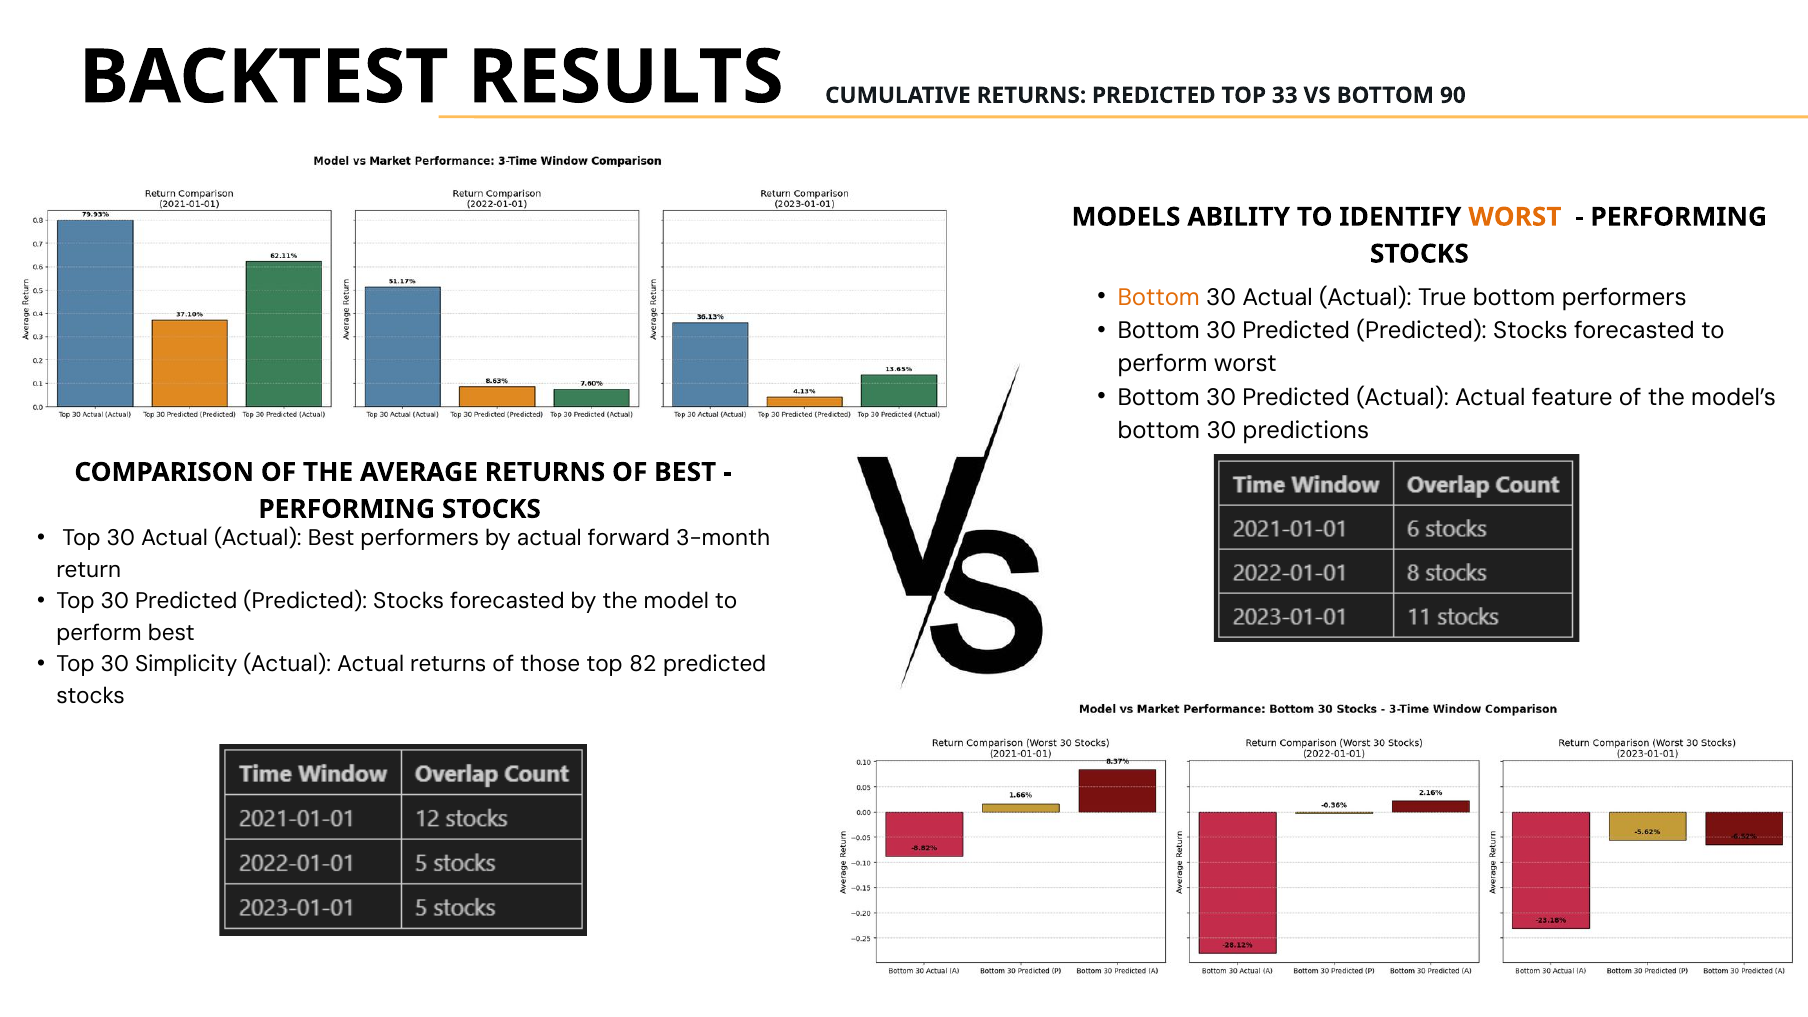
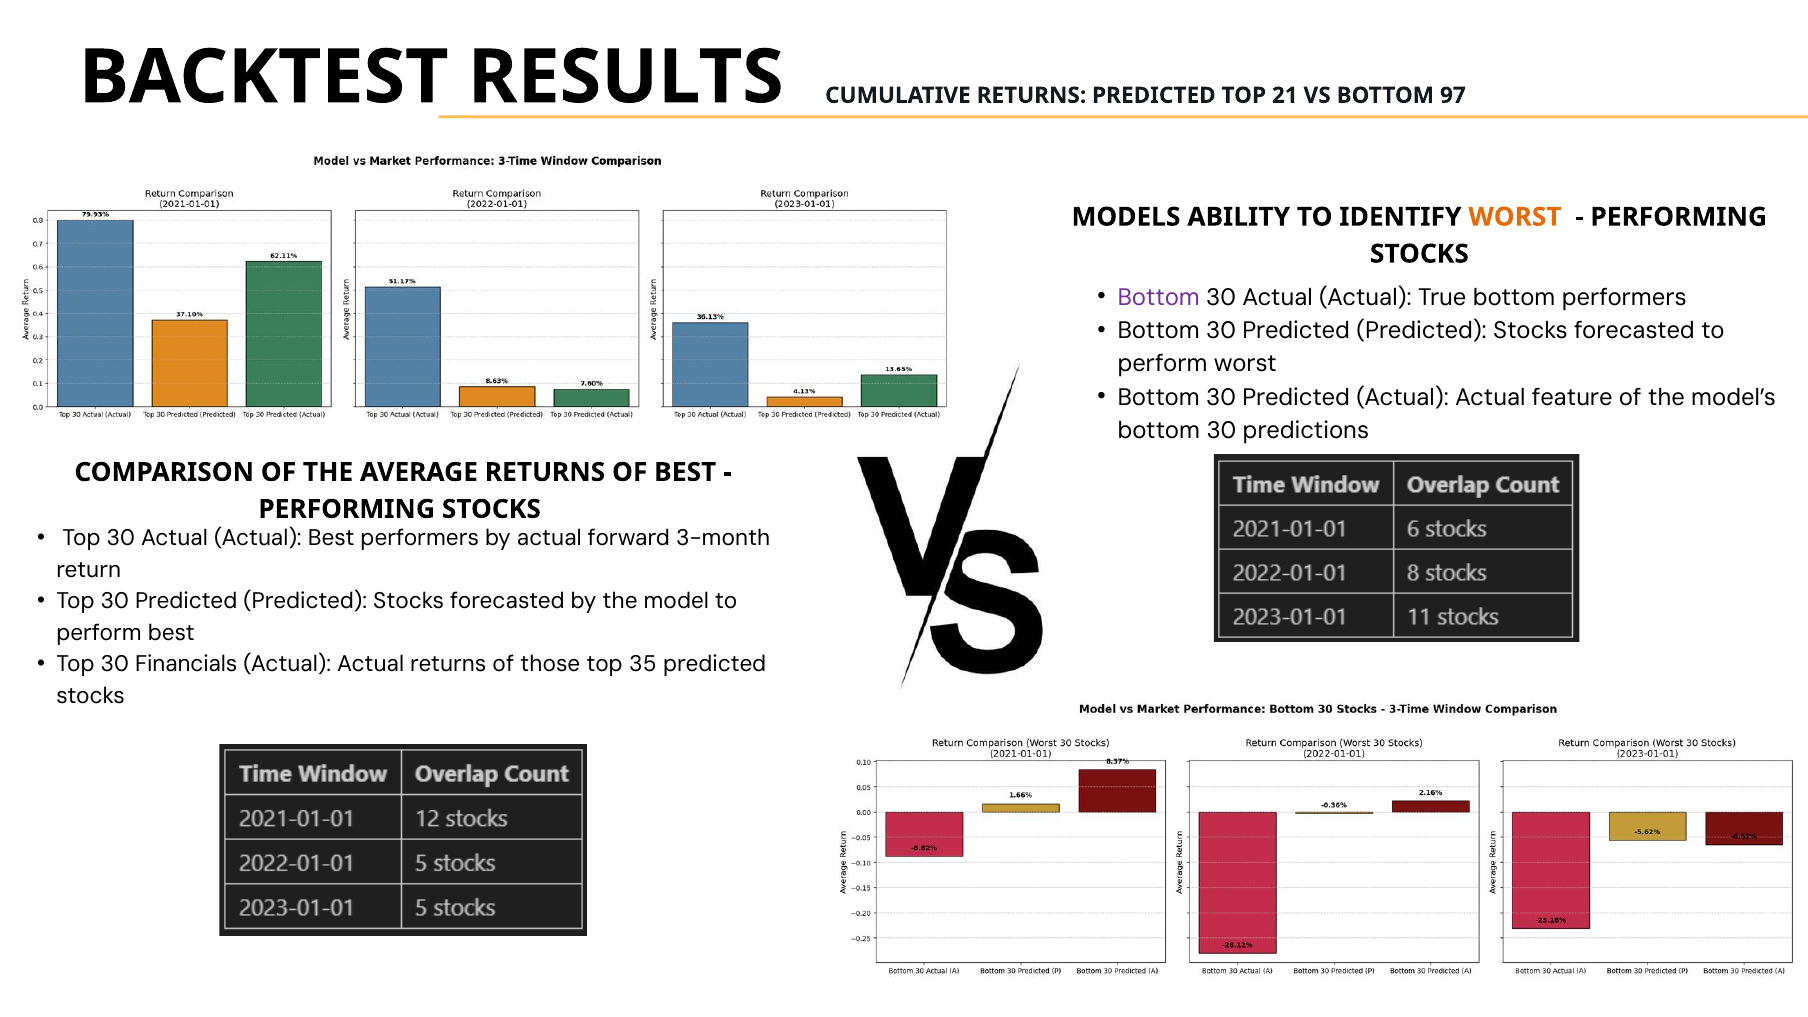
33: 33 -> 21
90: 90 -> 97
Bottom at (1159, 297) colour: orange -> purple
Simplicity: Simplicity -> Financials
82: 82 -> 35
